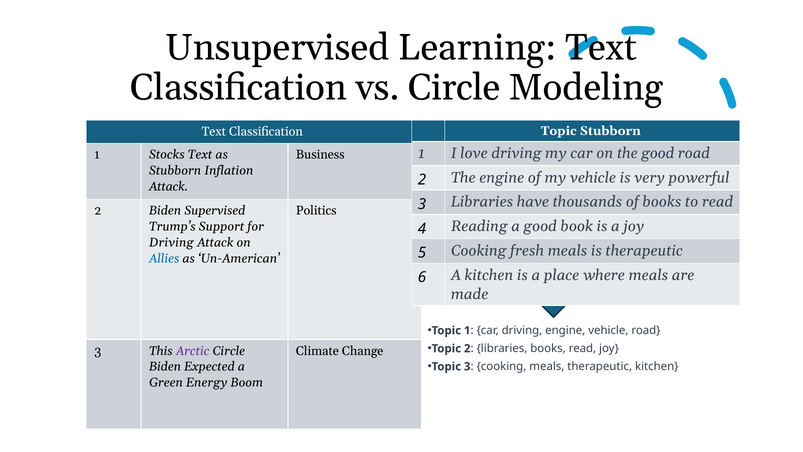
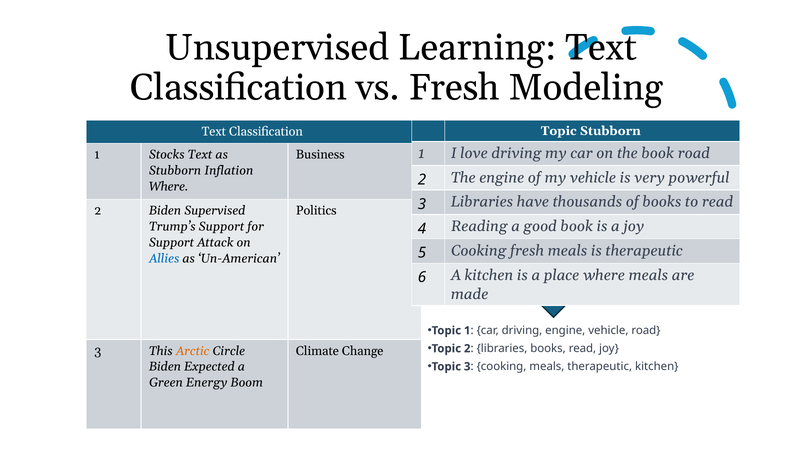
vs Circle: Circle -> Fresh
the good: good -> book
Attack at (168, 187): Attack -> Where
Driving at (171, 242): Driving -> Support
Arctic colour: purple -> orange
